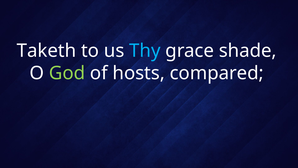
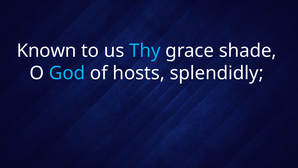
Taketh: Taketh -> Known
God colour: light green -> light blue
compared: compared -> splendidly
